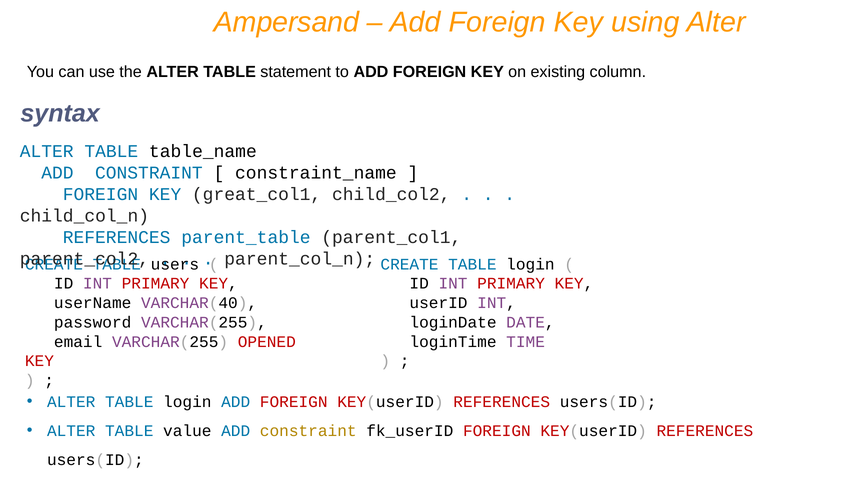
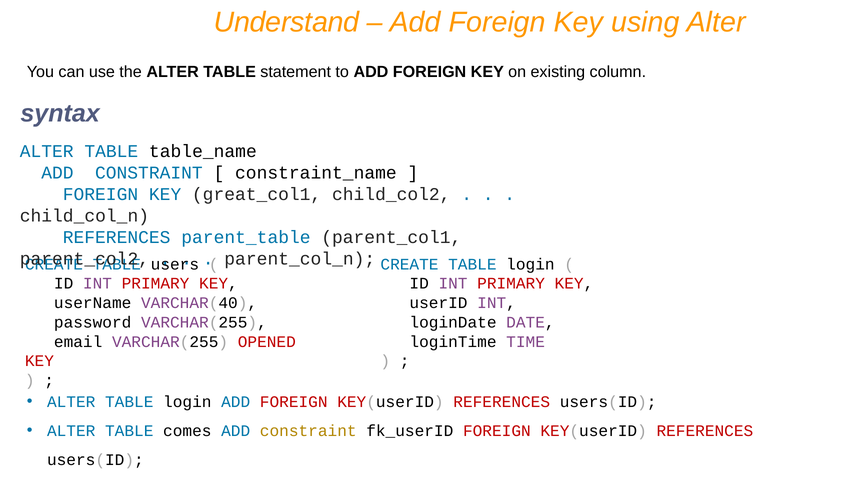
Ampersand: Ampersand -> Understand
value: value -> comes
